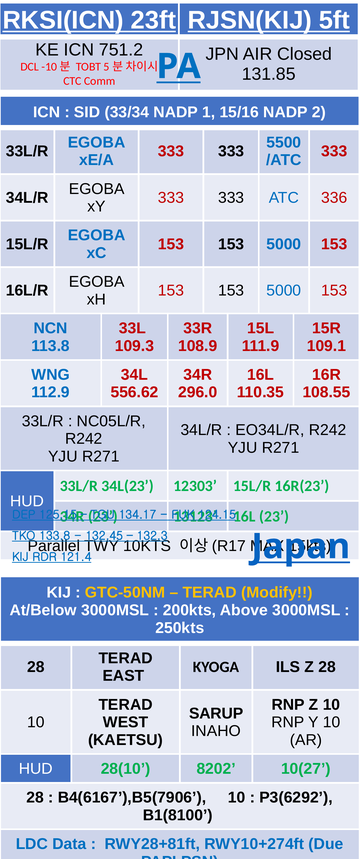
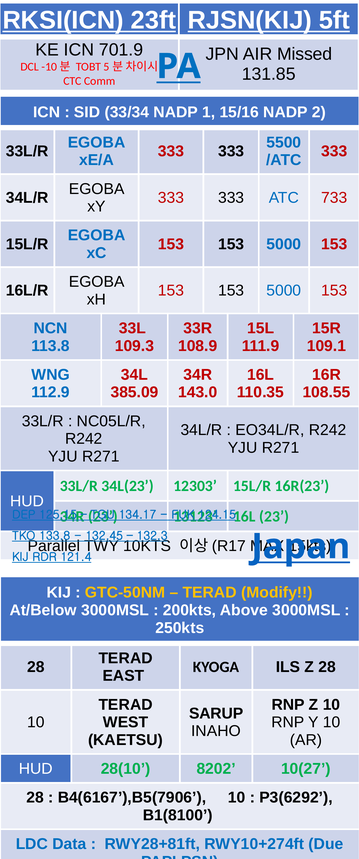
751.2: 751.2 -> 701.9
Closed: Closed -> Missed
336: 336 -> 733
556.62: 556.62 -> 385.09
296.0: 296.0 -> 143.0
